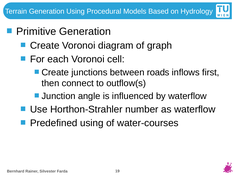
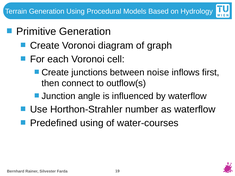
roads: roads -> noise
